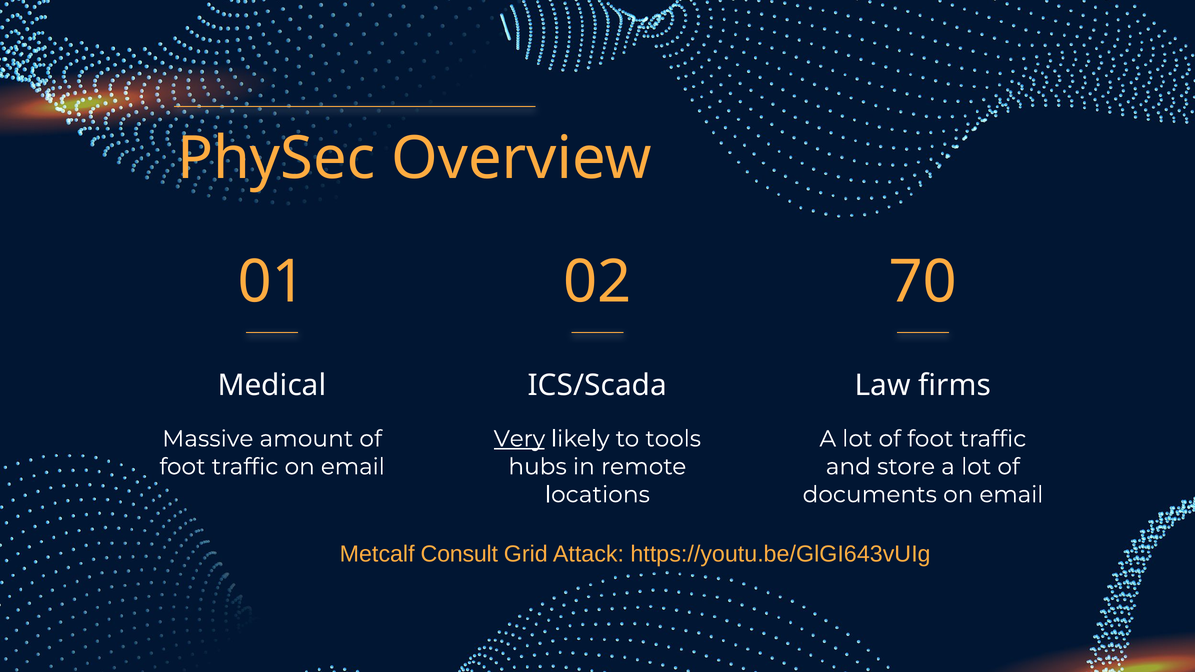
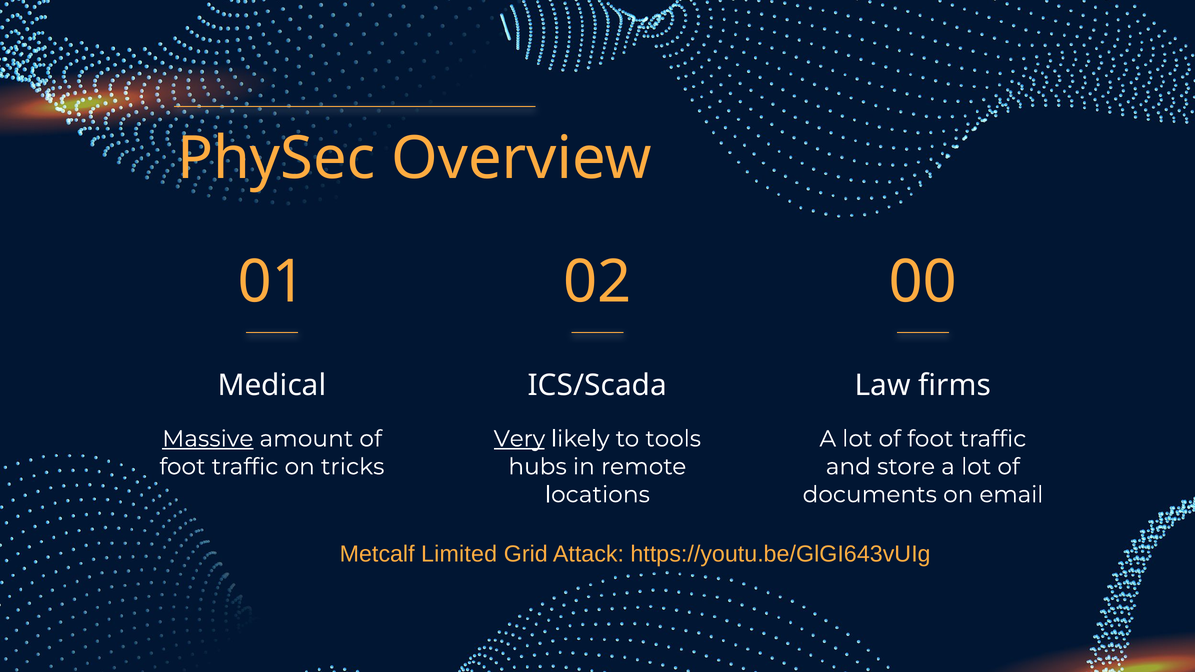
70: 70 -> 00
Massive underline: none -> present
traffic on email: email -> tricks
Consult: Consult -> Limited
